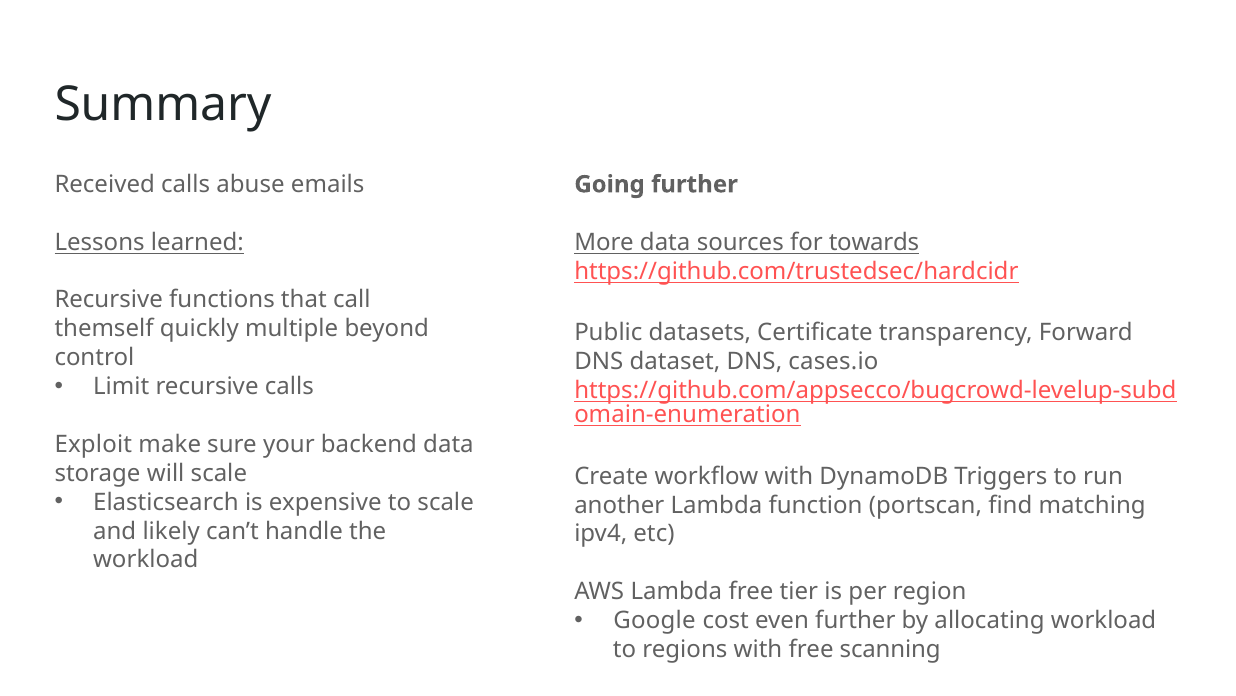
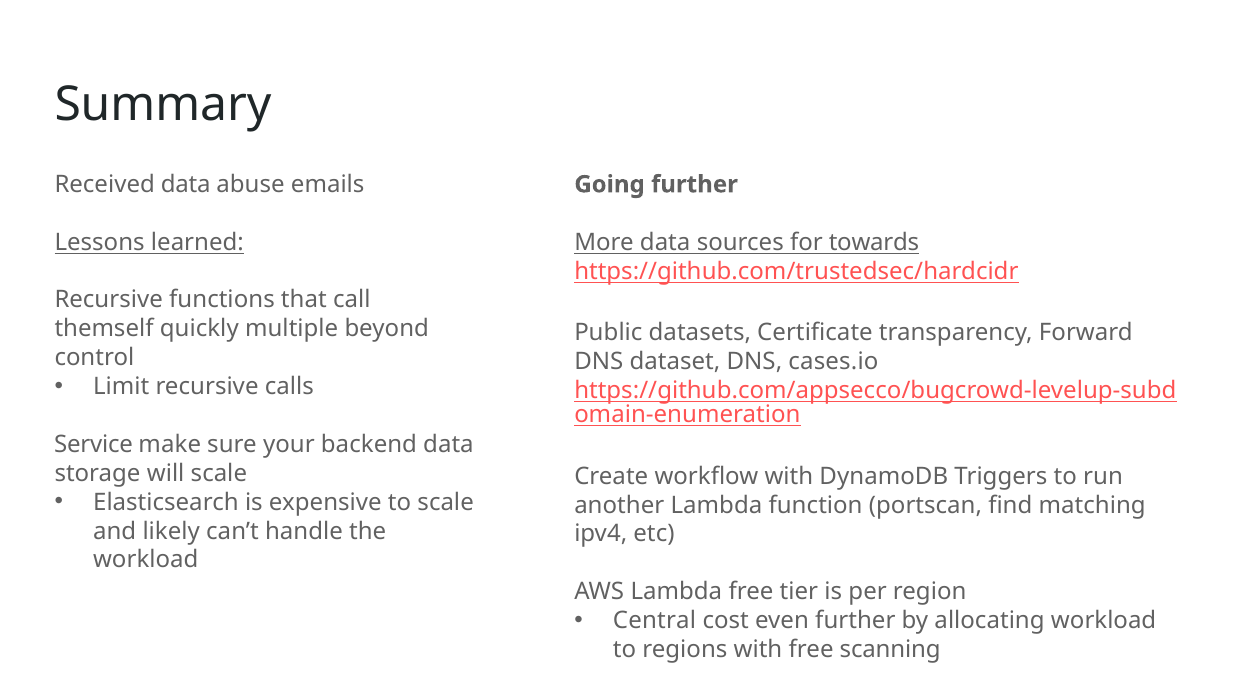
Received calls: calls -> data
Exploit: Exploit -> Service
Google: Google -> Central
